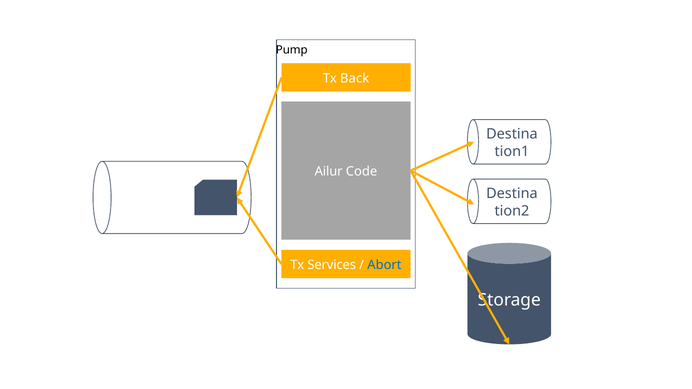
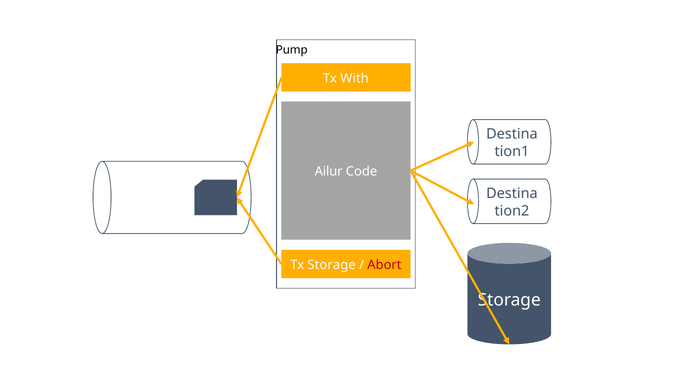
Back: Back -> With
Tx Services: Services -> Storage
Abort colour: blue -> red
